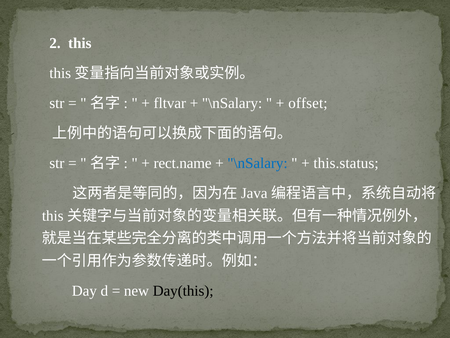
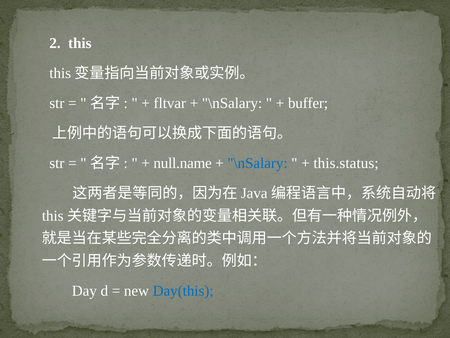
offset: offset -> buffer
rect.name: rect.name -> null.name
Day(this colour: black -> blue
